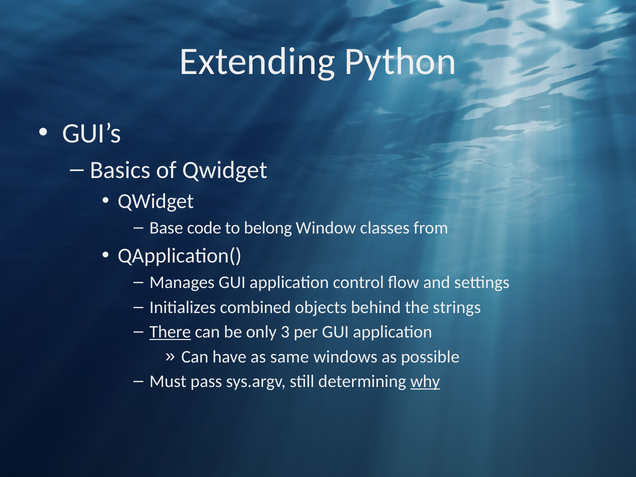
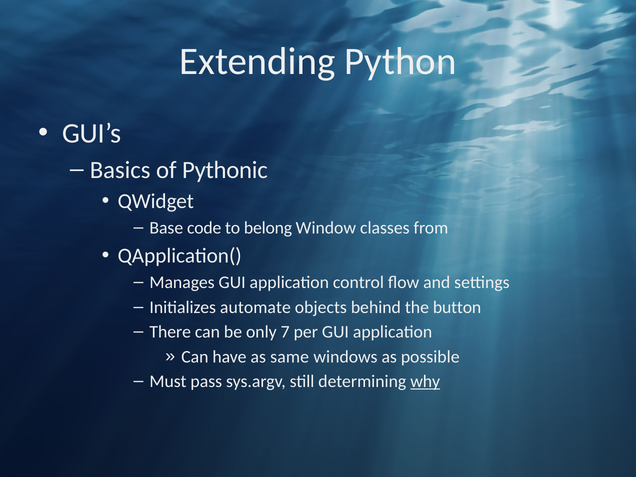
of Qwidget: Qwidget -> Pythonic
combined: combined -> automate
strings: strings -> button
There underline: present -> none
3: 3 -> 7
